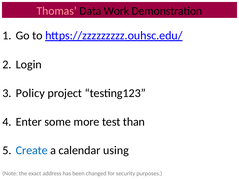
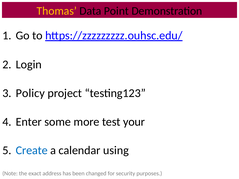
Thomas colour: pink -> yellow
Work: Work -> Point
than: than -> your
